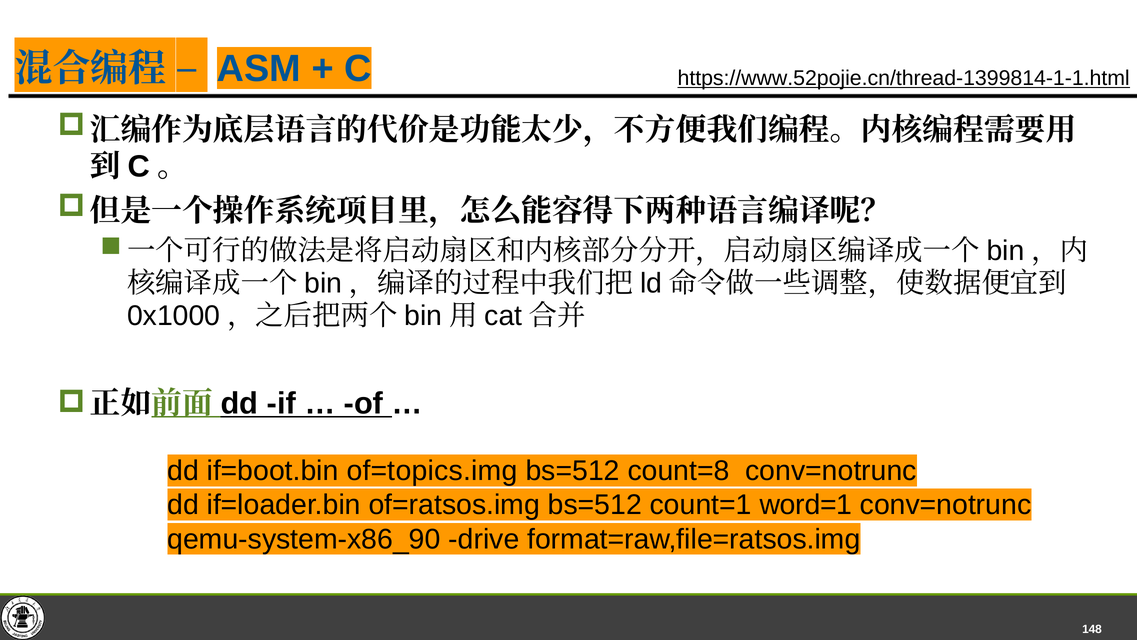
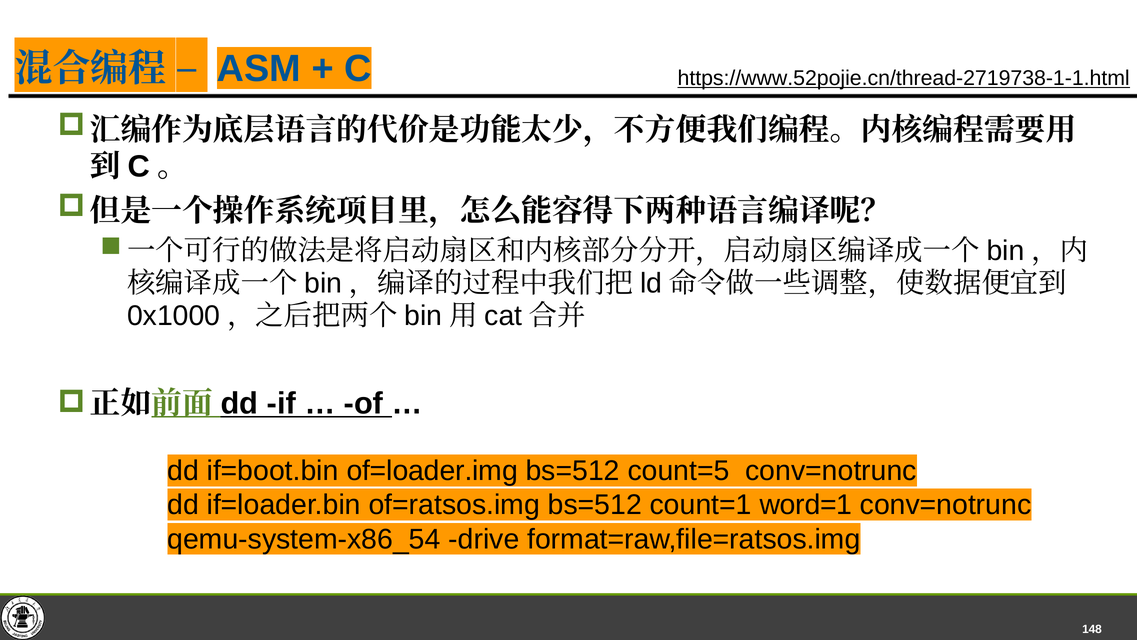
https://www.52pojie.cn/thread-1399814-1-1.html: https://www.52pojie.cn/thread-1399814-1-1.html -> https://www.52pojie.cn/thread-2719738-1-1.html
of=topics.img: of=topics.img -> of=loader.img
count=8: count=8 -> count=5
qemu-system-x86_90: qemu-system-x86_90 -> qemu-system-x86_54
